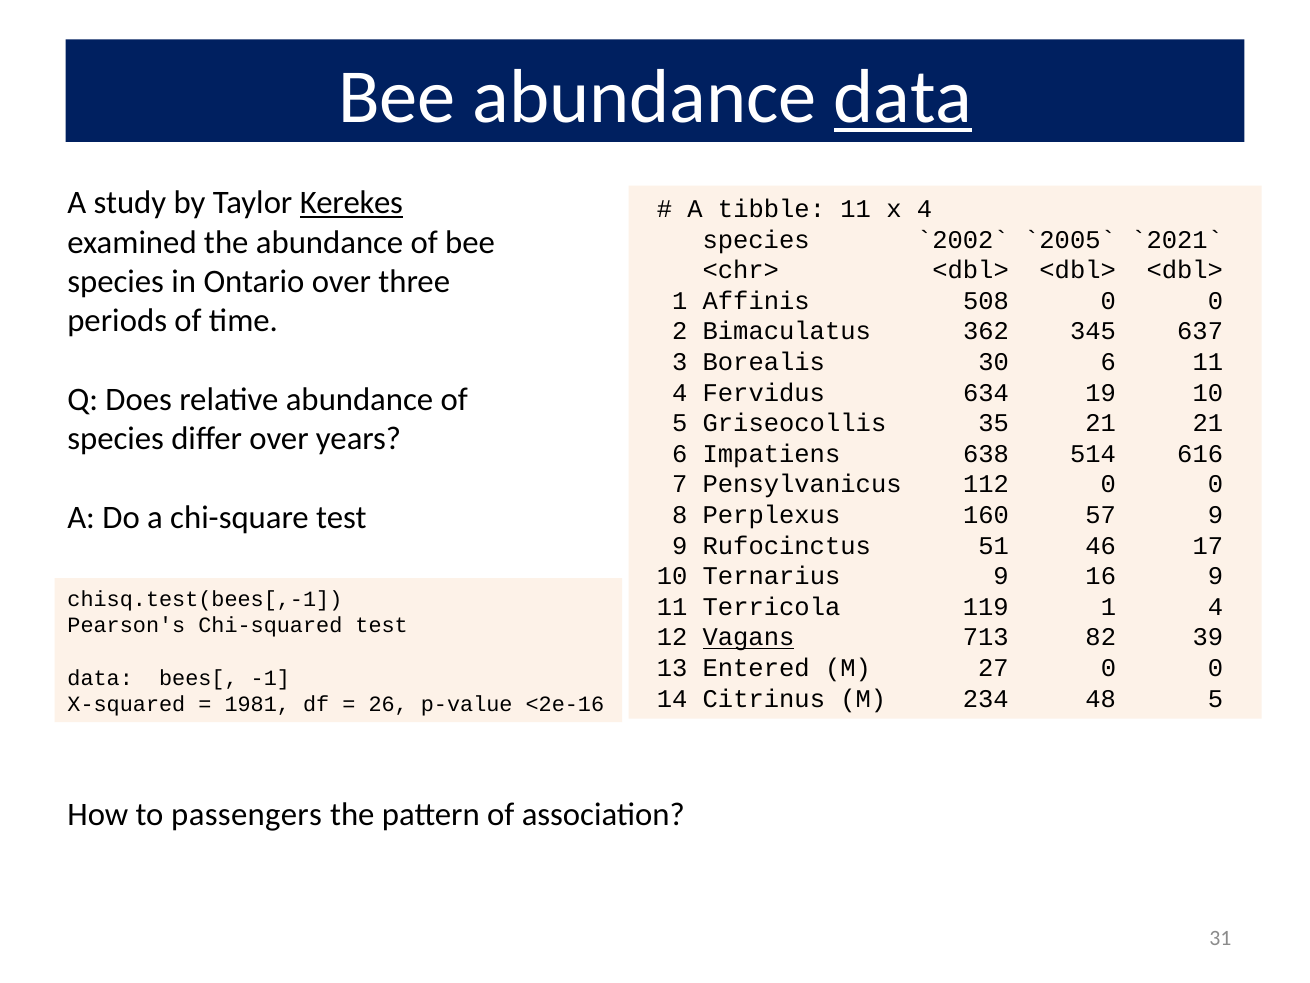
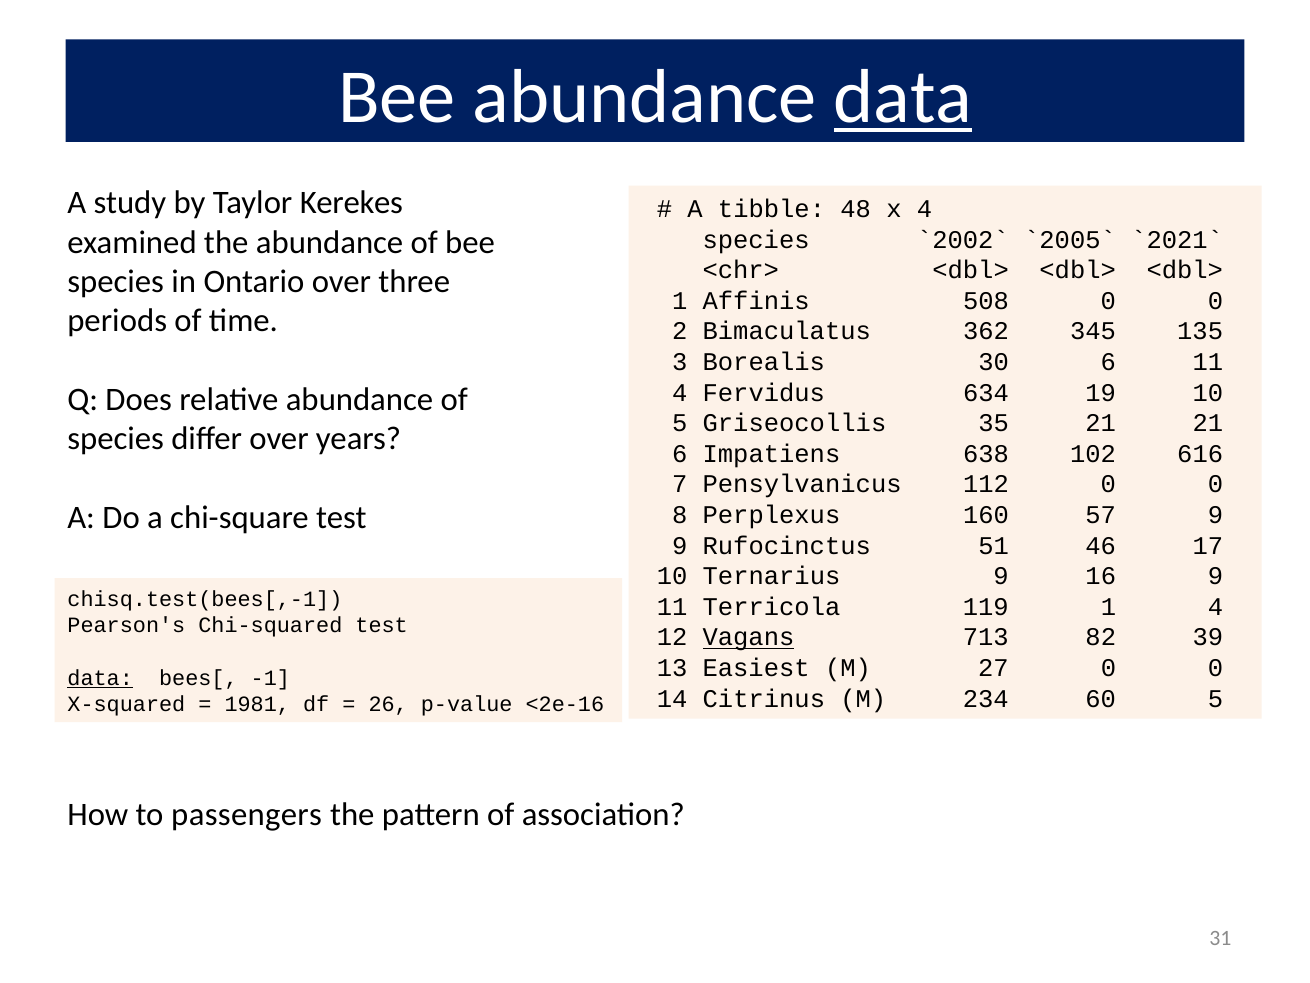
Kerekes underline: present -> none
tibble 11: 11 -> 48
637: 637 -> 135
514: 514 -> 102
Entered: Entered -> Easiest
data at (100, 678) underline: none -> present
48: 48 -> 60
